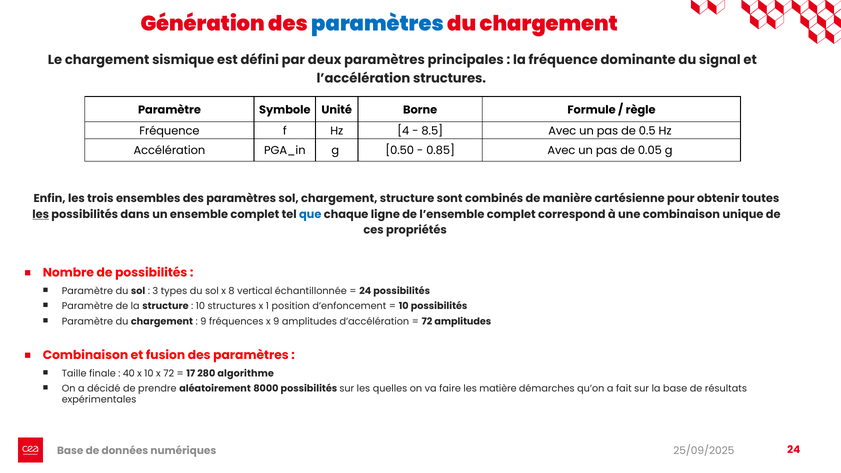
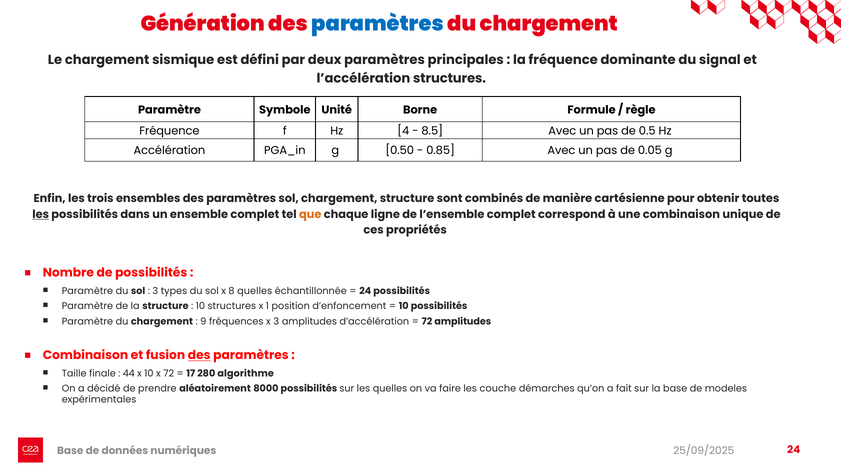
que colour: blue -> orange
8 vertical: vertical -> quelles
x 9: 9 -> 3
des at (199, 355) underline: none -> present
40: 40 -> 44
matière: matière -> couche
résultats: résultats -> modeles
